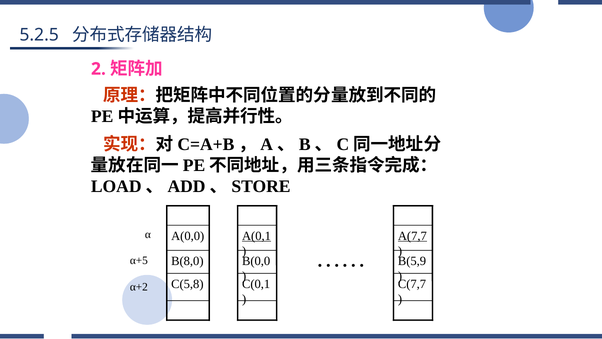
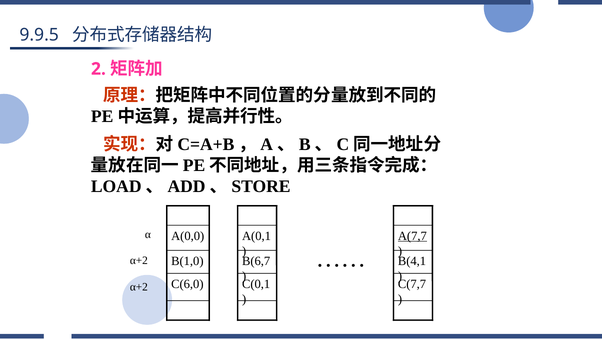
5.2.5: 5.2.5 -> 9.9.5
A(0,1 underline: present -> none
B(8,0: B(8,0 -> B(1,0
B(0,0: B(0,0 -> B(6,7
B(5,9: B(5,9 -> B(4,1
α+5 at (139, 260): α+5 -> α+2
C(5,8: C(5,8 -> C(6,0
